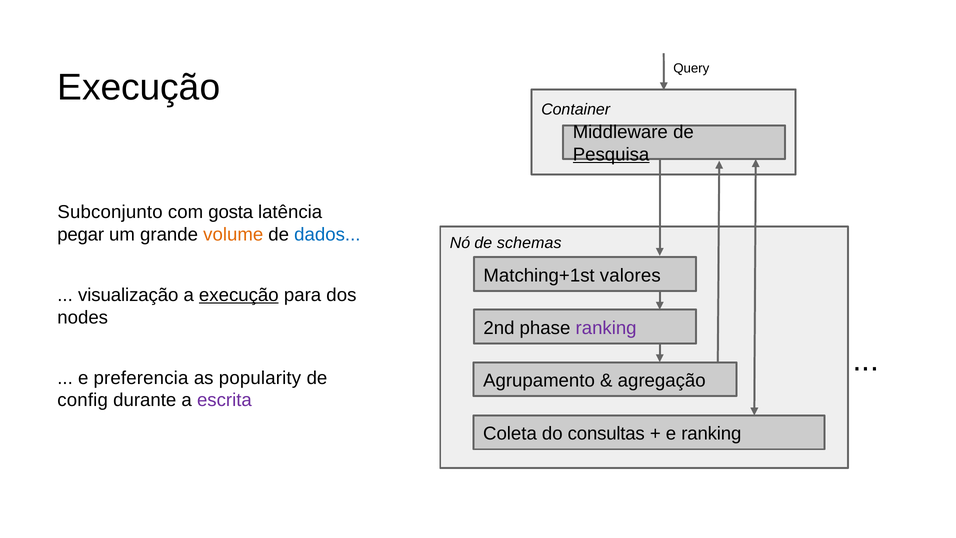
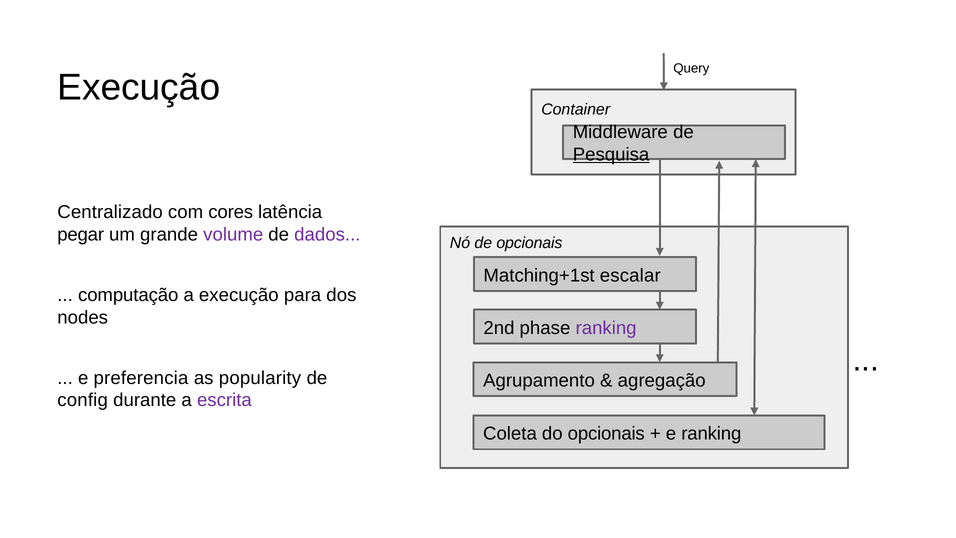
Subconjunto: Subconjunto -> Centralizado
gosta: gosta -> cores
volume colour: orange -> purple
dados colour: blue -> purple
de schemas: schemas -> opcionais
valores: valores -> escalar
visualização: visualização -> computação
execução at (239, 295) underline: present -> none
do consultas: consultas -> opcionais
